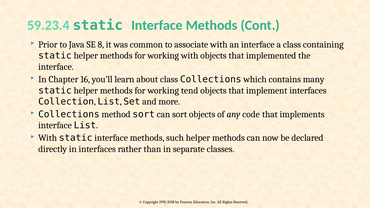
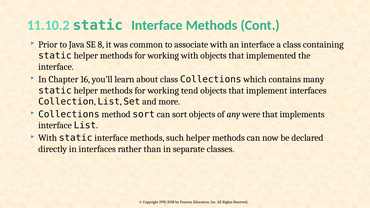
59.23.4: 59.23.4 -> 11.10.2
code: code -> were
